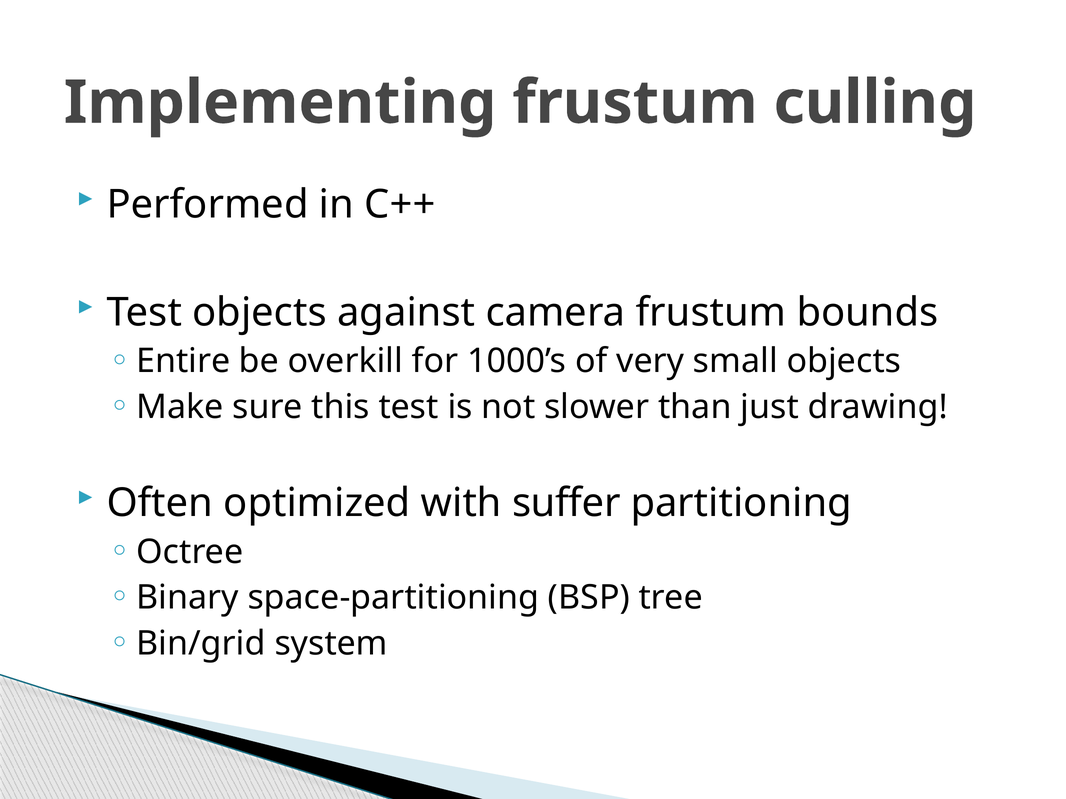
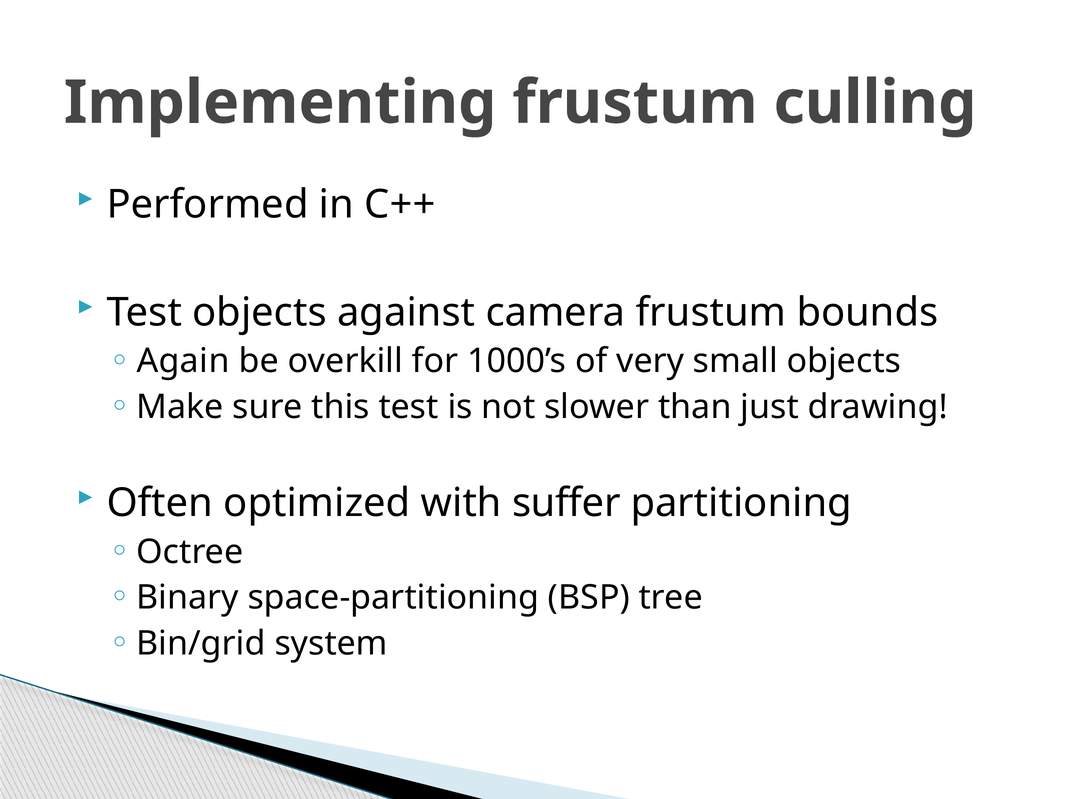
Entire: Entire -> Again
